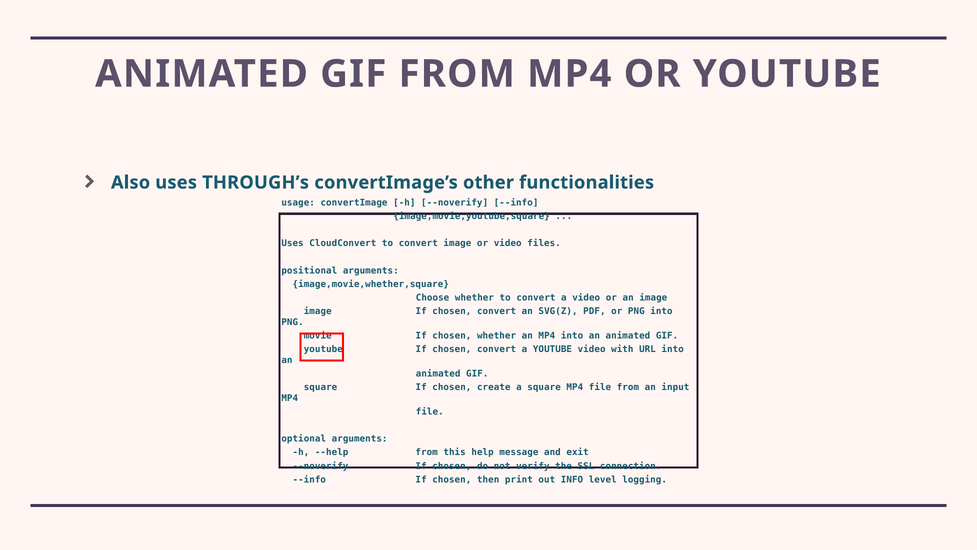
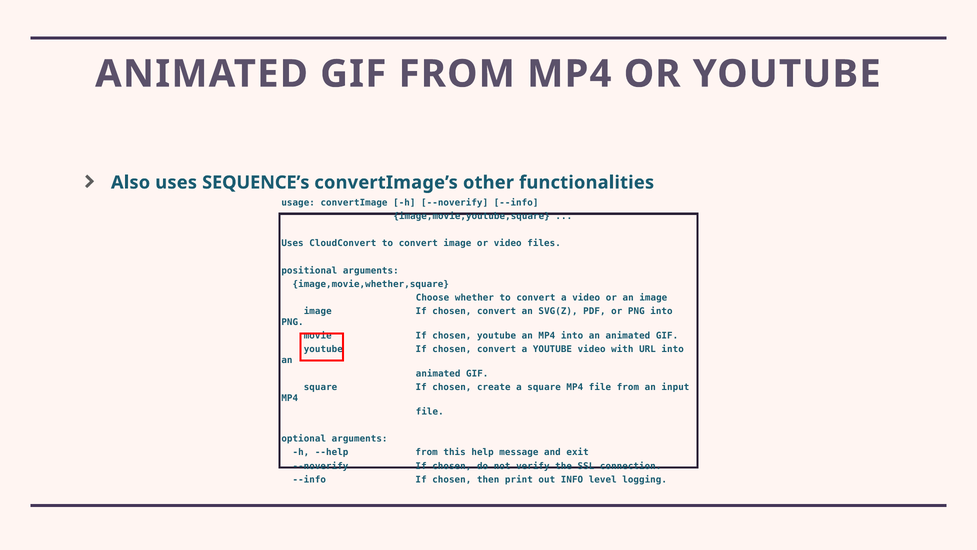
THROUGH’s: THROUGH’s -> SEQUENCE’s
chosen whether: whether -> youtube
